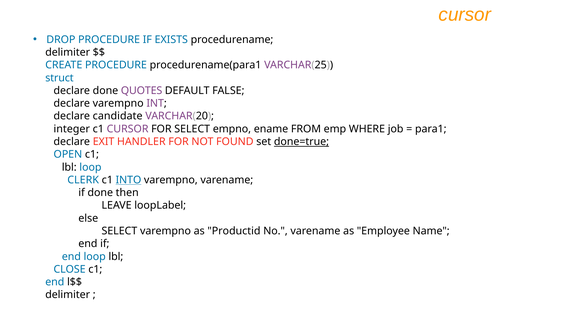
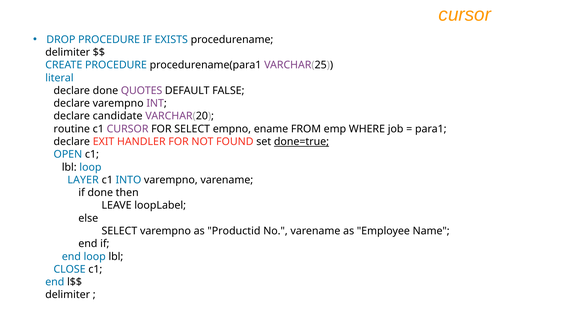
struct: struct -> literal
integer: integer -> routine
CLERK: CLERK -> LAYER
INTO underline: present -> none
